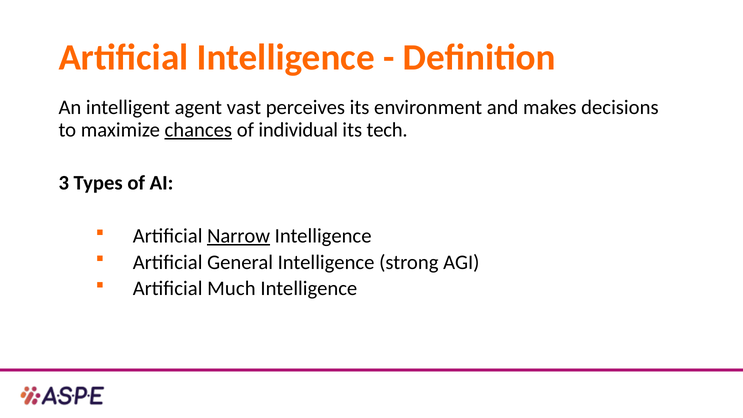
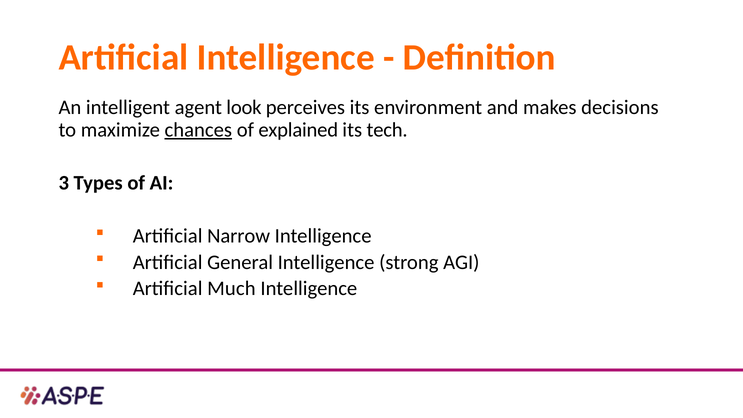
vast: vast -> look
individual: individual -> explained
Narrow underline: present -> none
